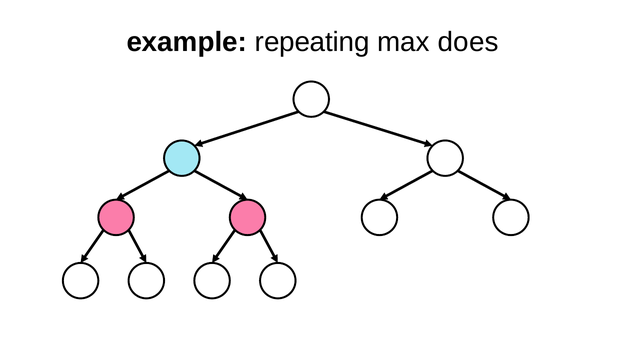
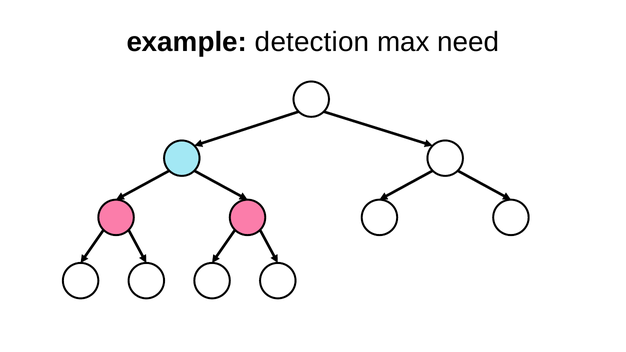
repeating: repeating -> detection
does: does -> need
